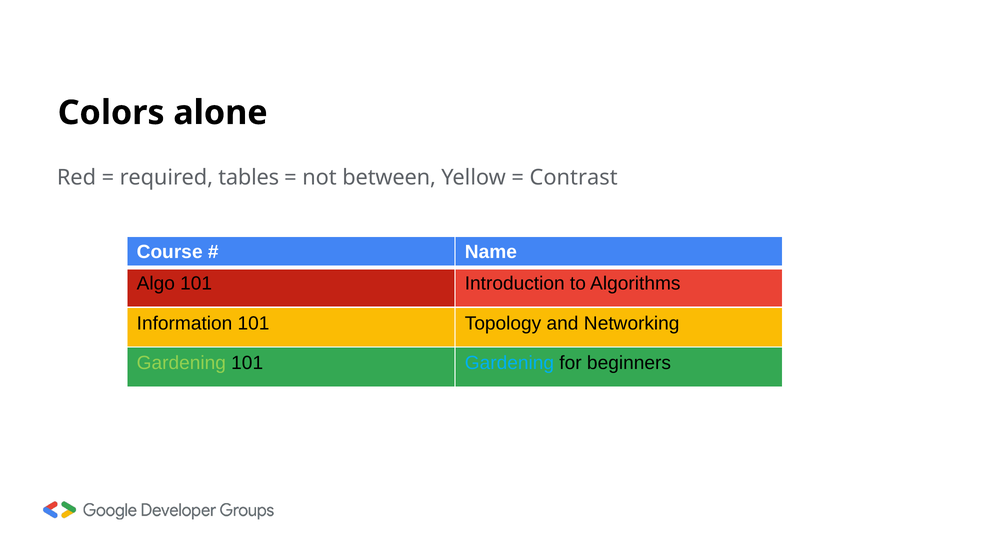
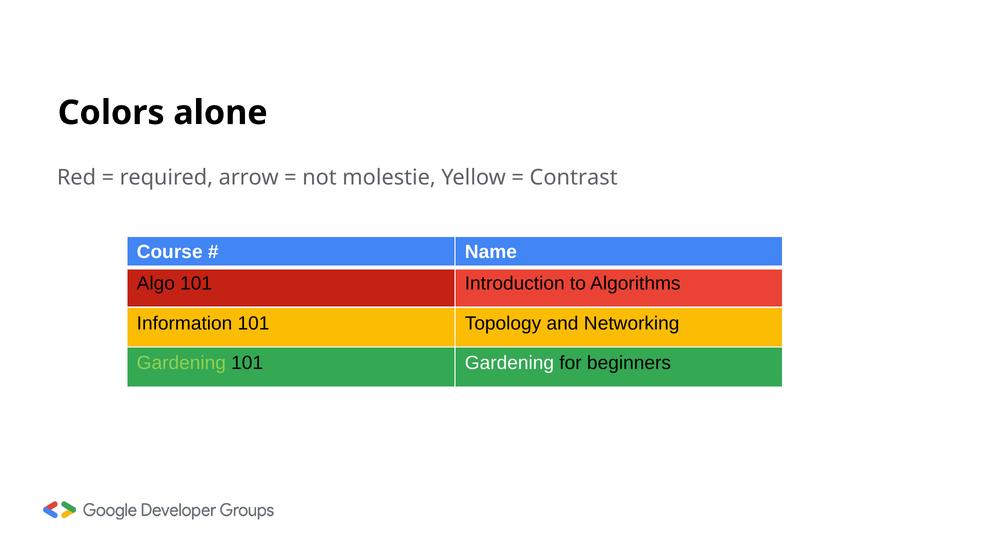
tables: tables -> arrow
between: between -> molestie
Gardening at (509, 363) colour: light blue -> white
